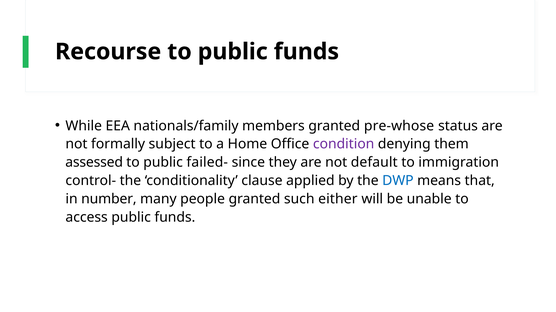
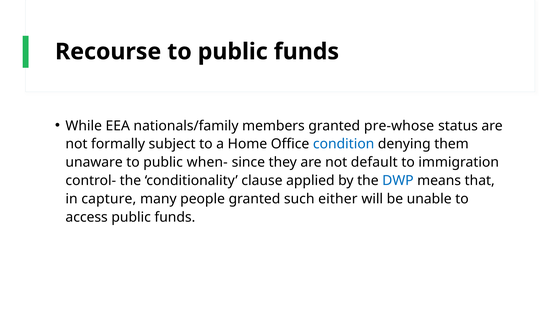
condition colour: purple -> blue
assessed: assessed -> unaware
failed-: failed- -> when-
number: number -> capture
